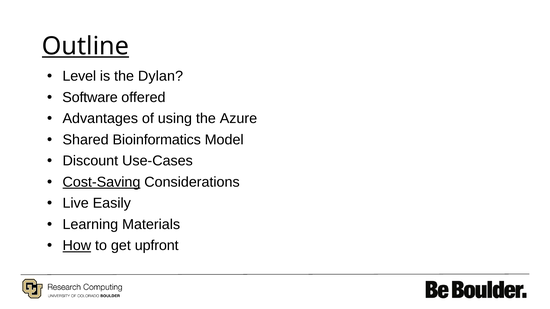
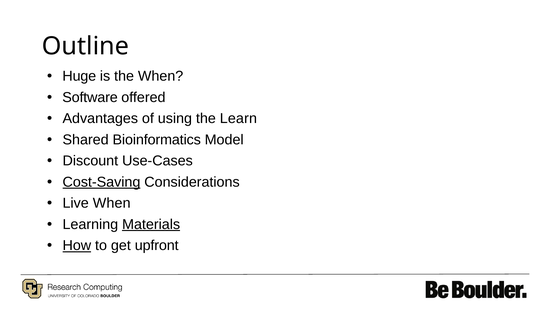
Outline underline: present -> none
Level: Level -> Huge
the Dylan: Dylan -> When
Azure: Azure -> Learn
Live Easily: Easily -> When
Materials underline: none -> present
